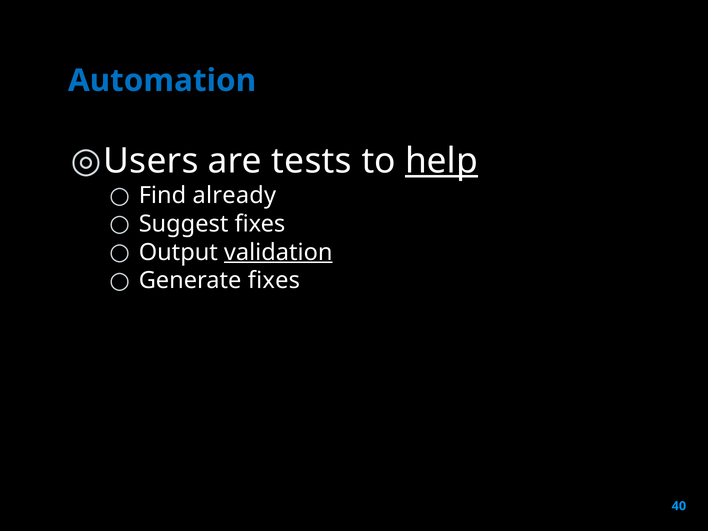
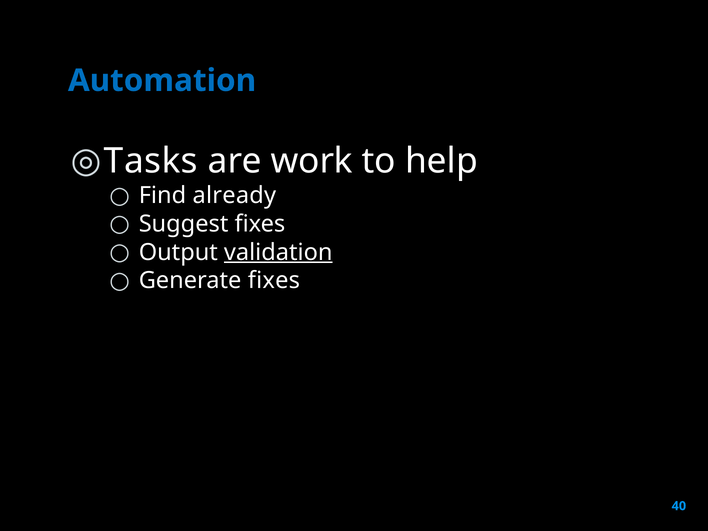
Users: Users -> Tasks
tests: tests -> work
help underline: present -> none
